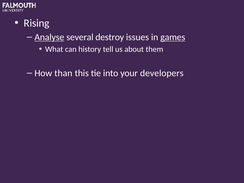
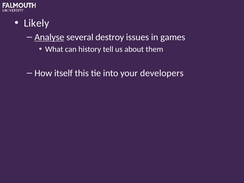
Rising: Rising -> Likely
games underline: present -> none
than: than -> itself
